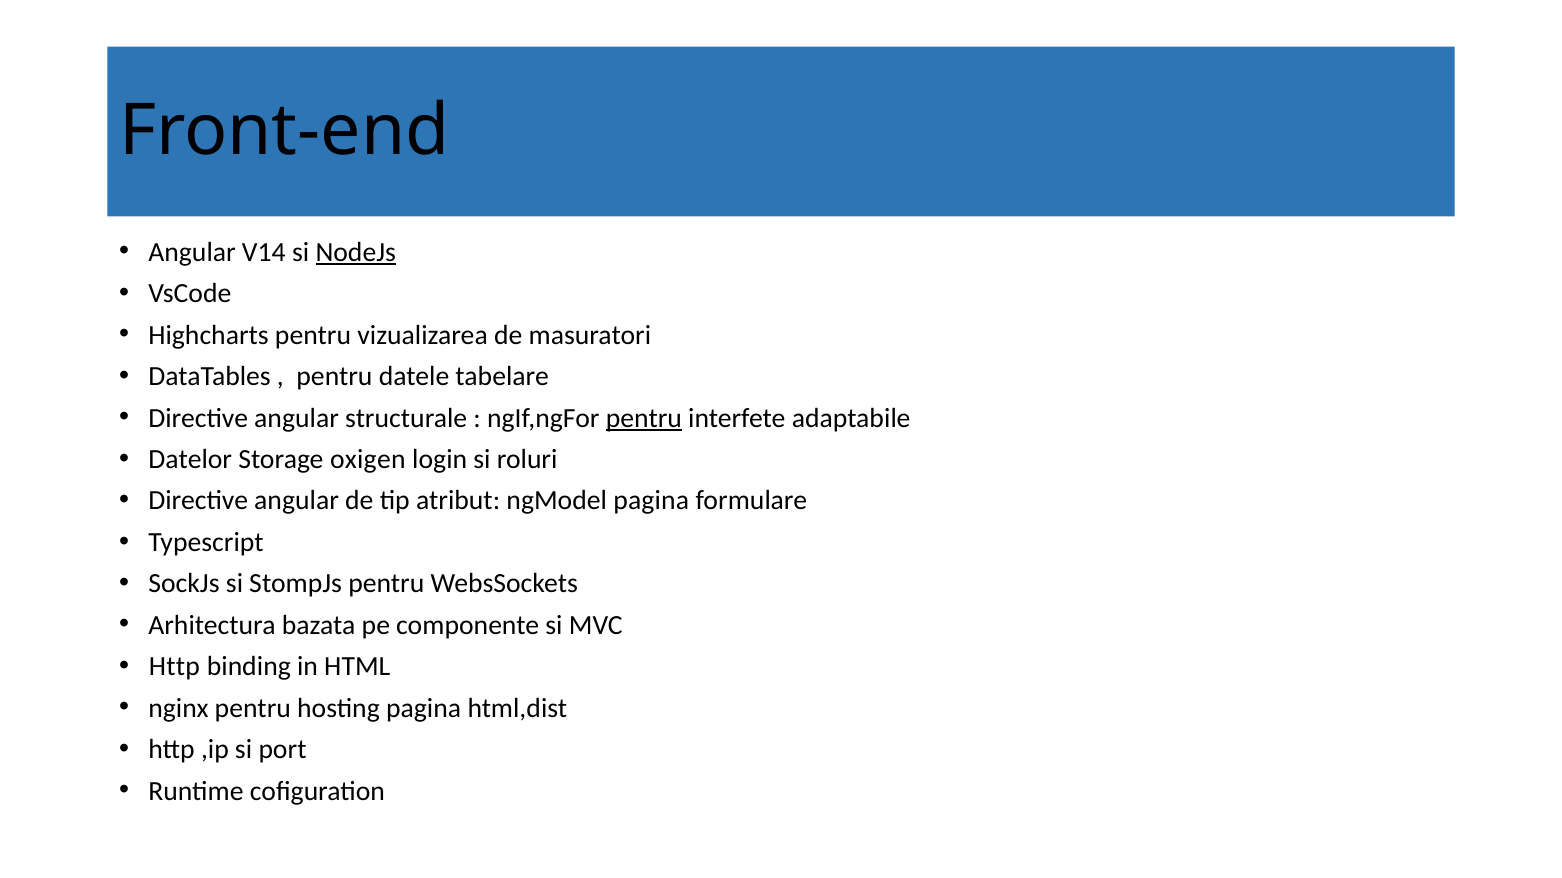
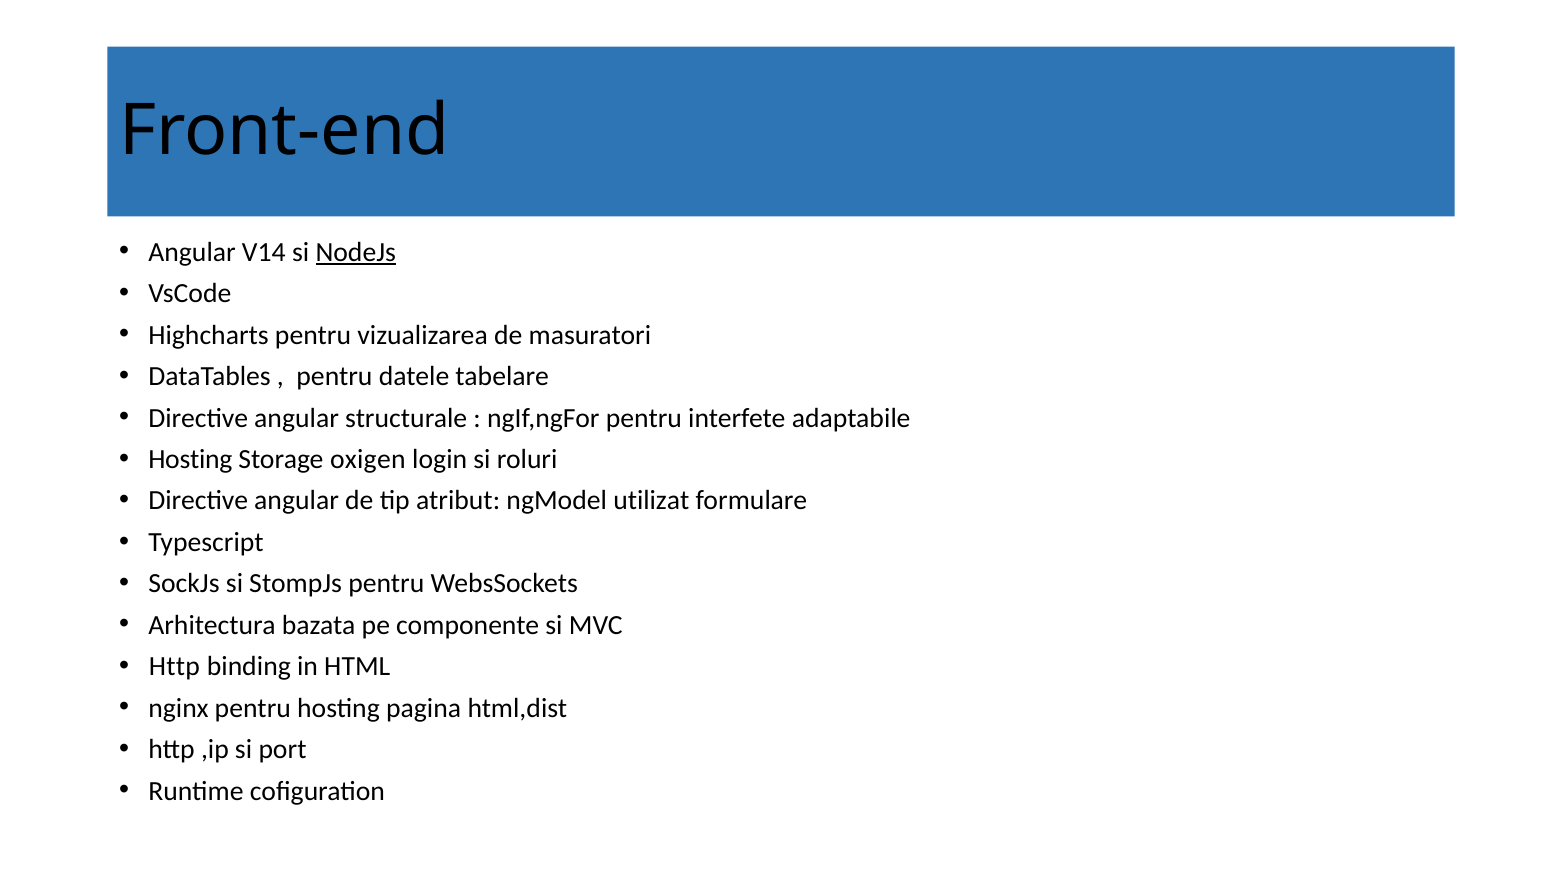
pentru at (644, 418) underline: present -> none
Datelor at (190, 460): Datelor -> Hosting
ngModel pagina: pagina -> utilizat
